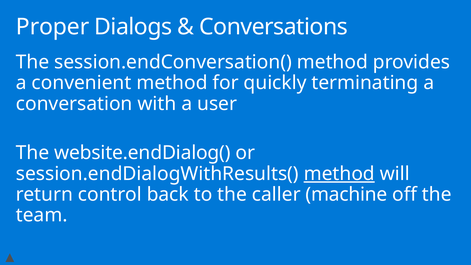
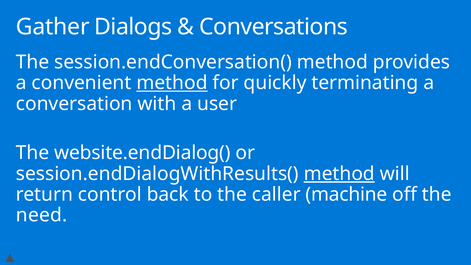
Proper: Proper -> Gather
method at (172, 83) underline: none -> present
team: team -> need
